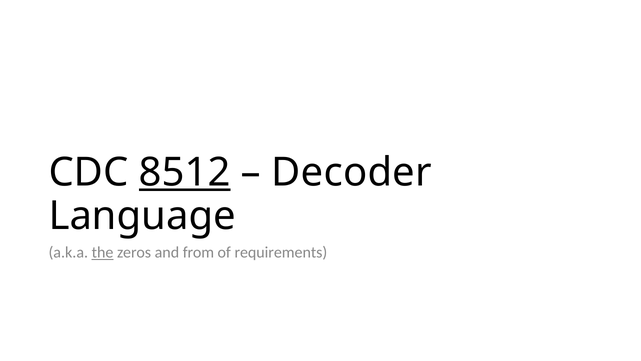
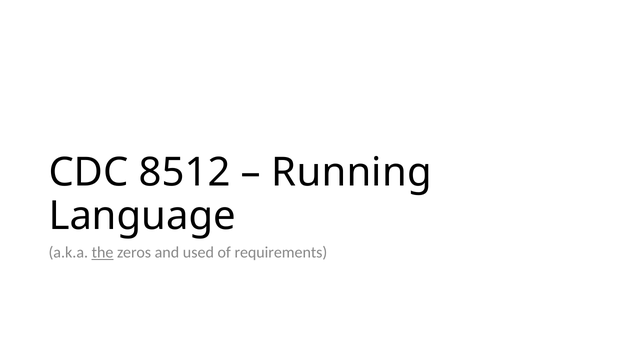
8512 underline: present -> none
Decoder: Decoder -> Running
from: from -> used
